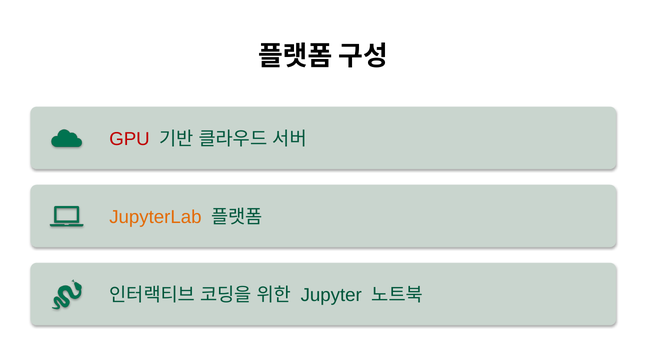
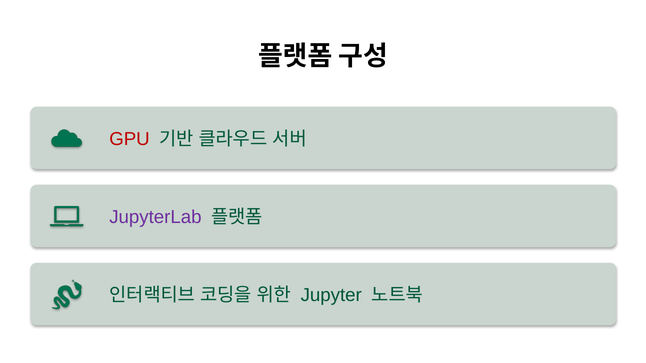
JupyterLab colour: orange -> purple
